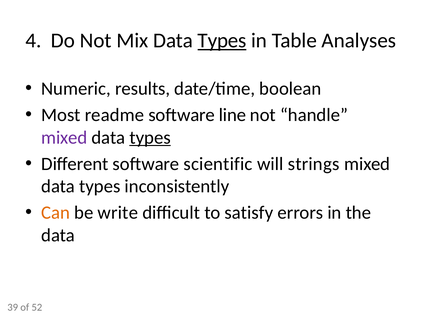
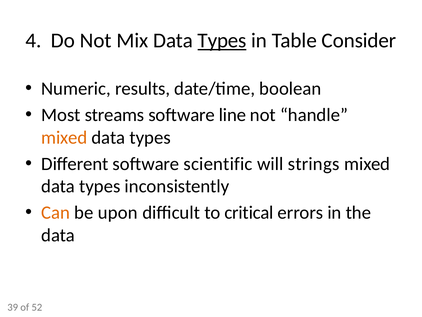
Analyses: Analyses -> Consider
readme: readme -> streams
mixed at (64, 137) colour: purple -> orange
types at (150, 137) underline: present -> none
write: write -> upon
satisfy: satisfy -> critical
